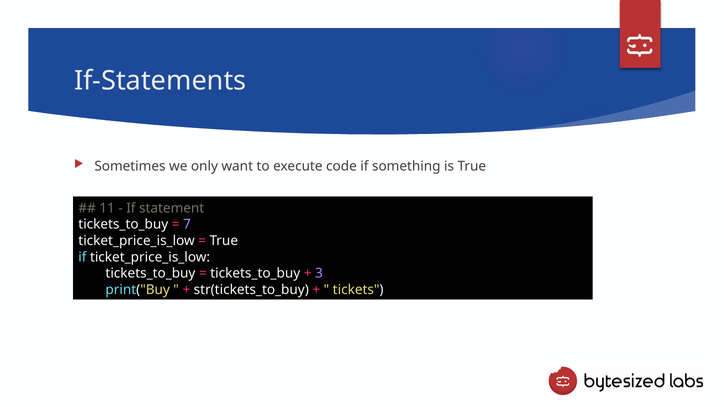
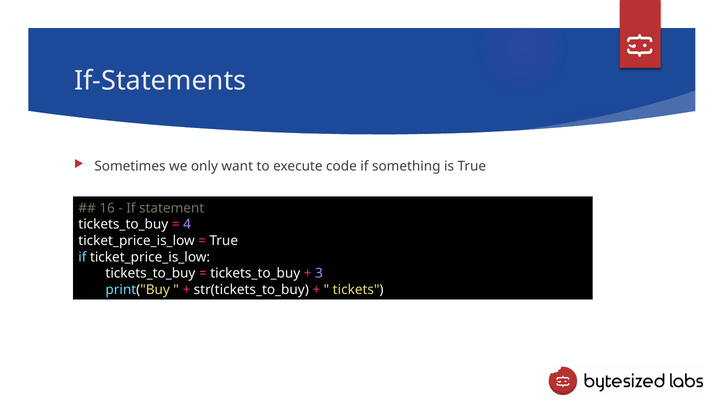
11: 11 -> 16
7: 7 -> 4
